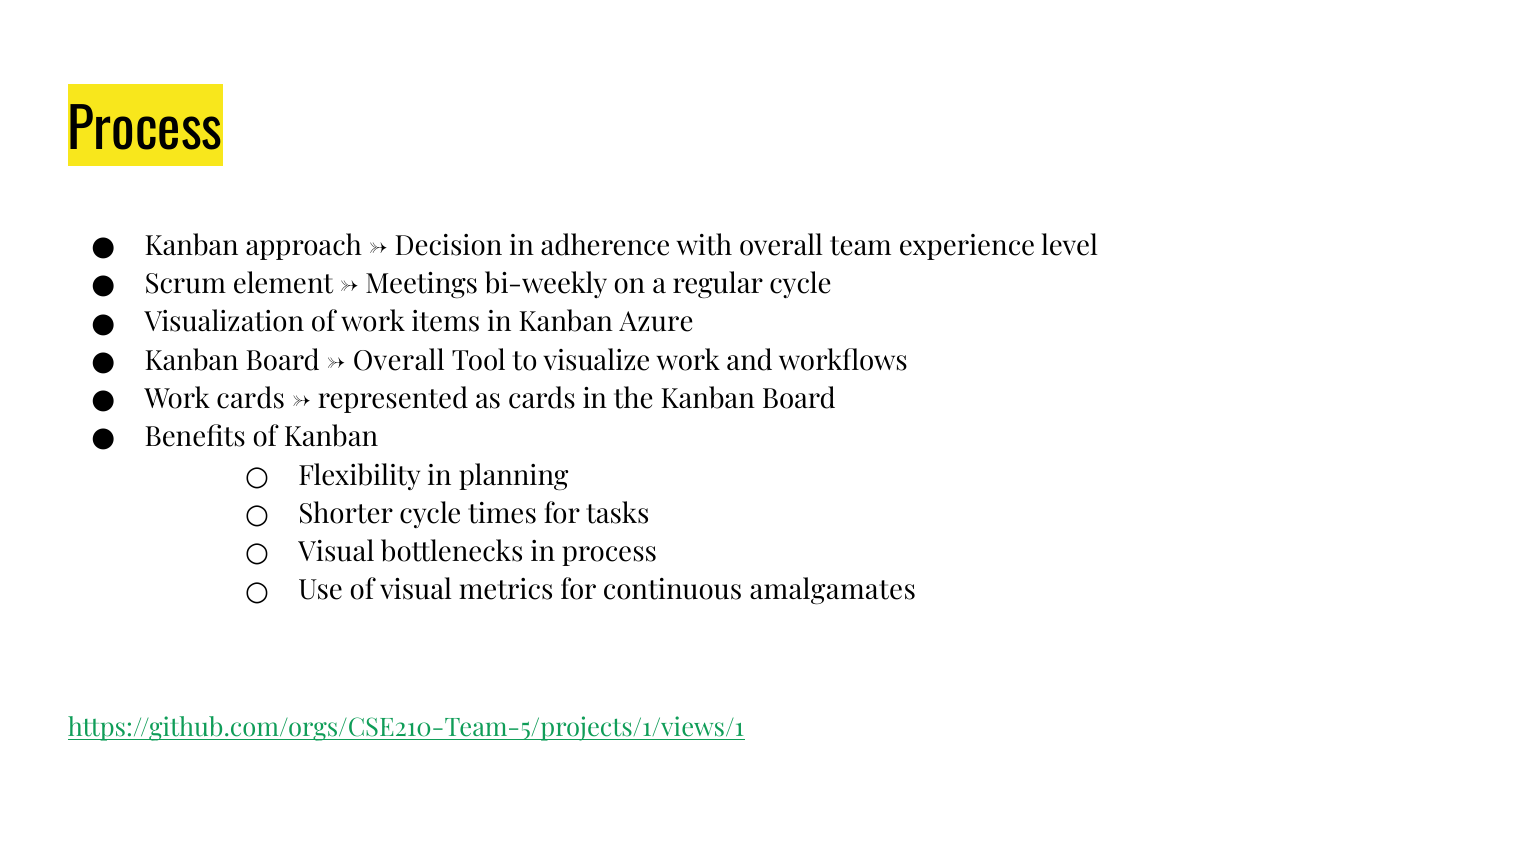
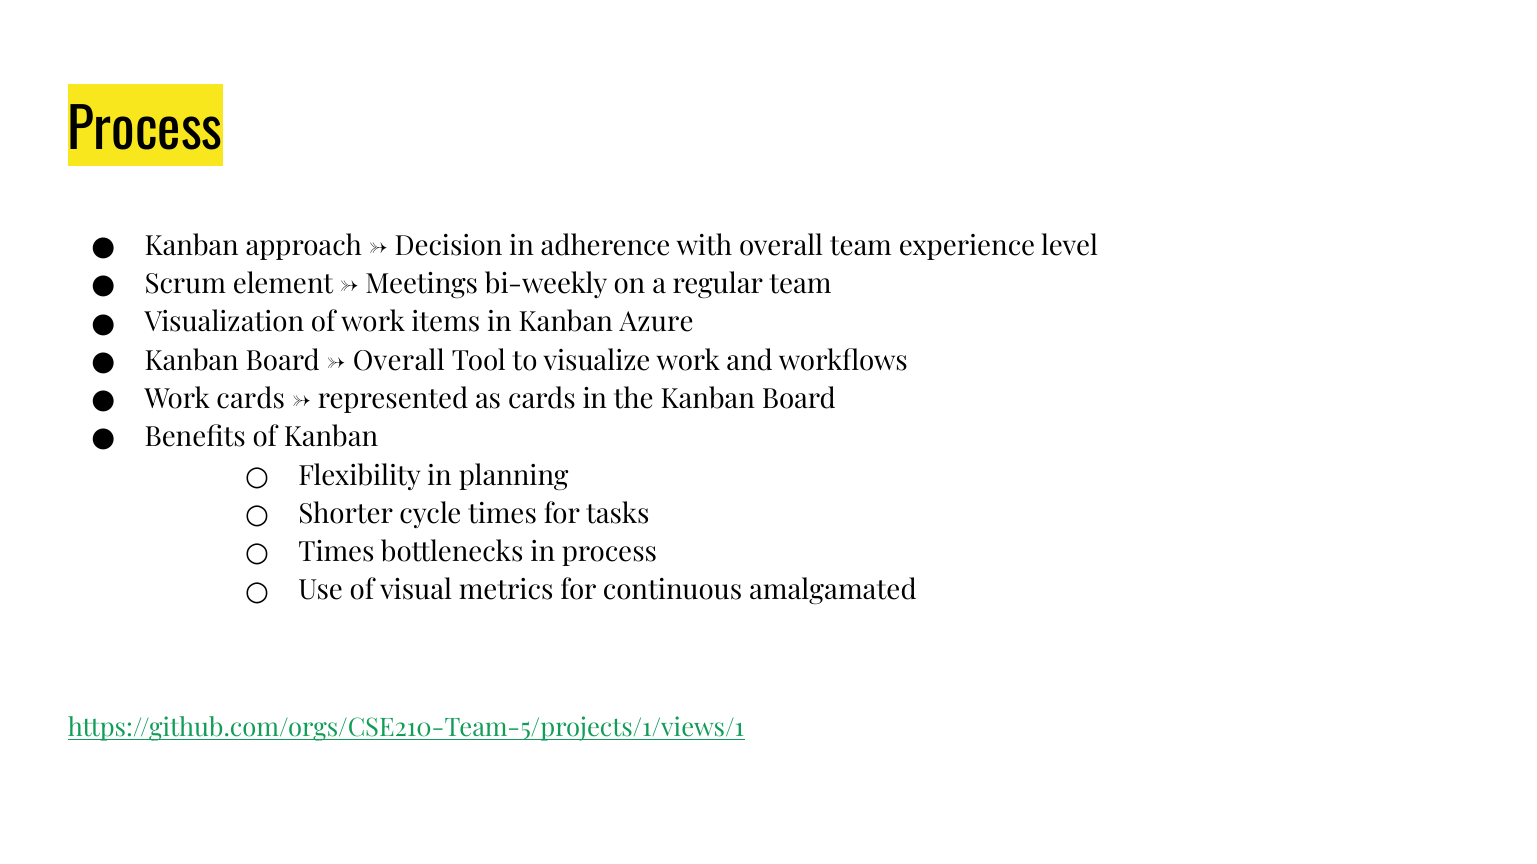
regular cycle: cycle -> team
Visual at (336, 553): Visual -> Times
amalgamates: amalgamates -> amalgamated
